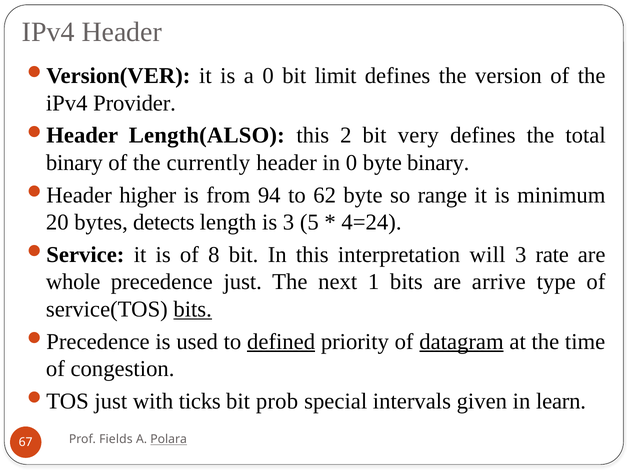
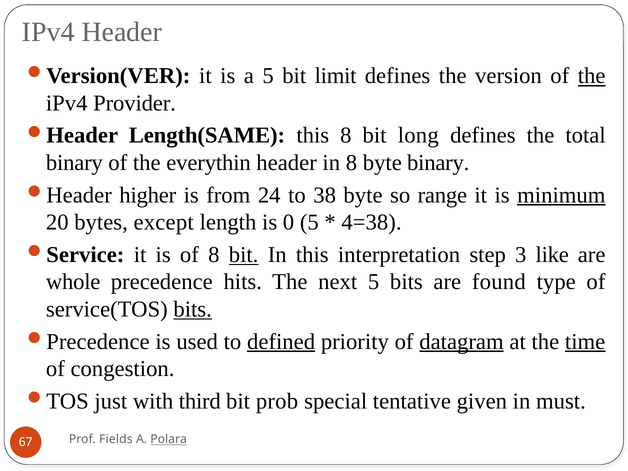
a 0: 0 -> 5
the at (592, 76) underline: none -> present
Length(ALSO: Length(ALSO -> Length(SAME
this 2: 2 -> 8
very: very -> long
currently: currently -> everythin
in 0: 0 -> 8
94: 94 -> 24
62: 62 -> 38
minimum underline: none -> present
detects: detects -> except
is 3: 3 -> 0
4=24: 4=24 -> 4=38
bit at (244, 255) underline: none -> present
will: will -> step
rate: rate -> like
precedence just: just -> hits
next 1: 1 -> 5
arrive: arrive -> found
time underline: none -> present
ticks: ticks -> third
intervals: intervals -> tentative
learn: learn -> must
